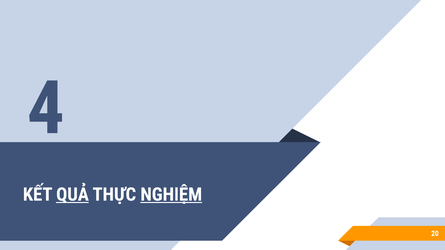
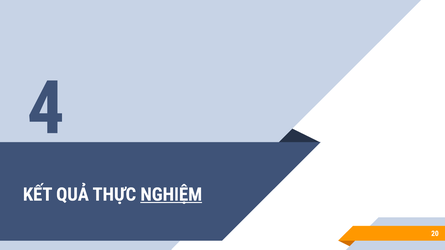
QUẢ underline: present -> none
